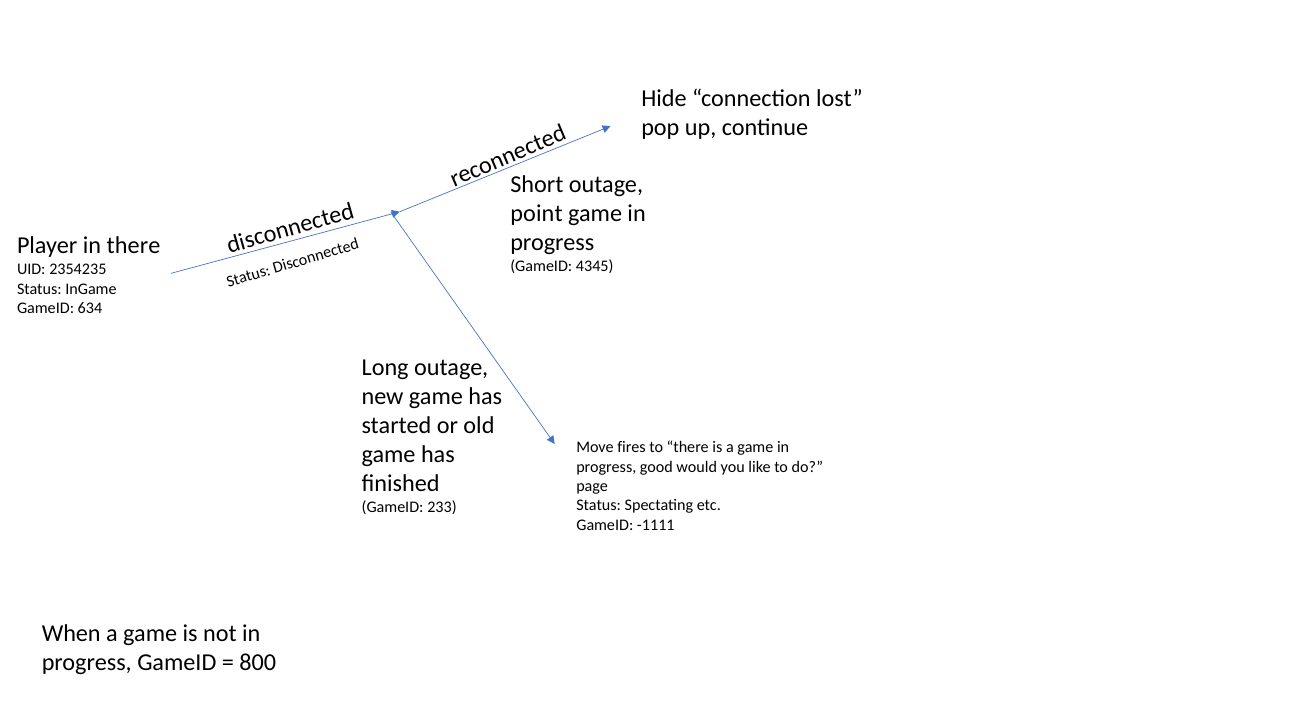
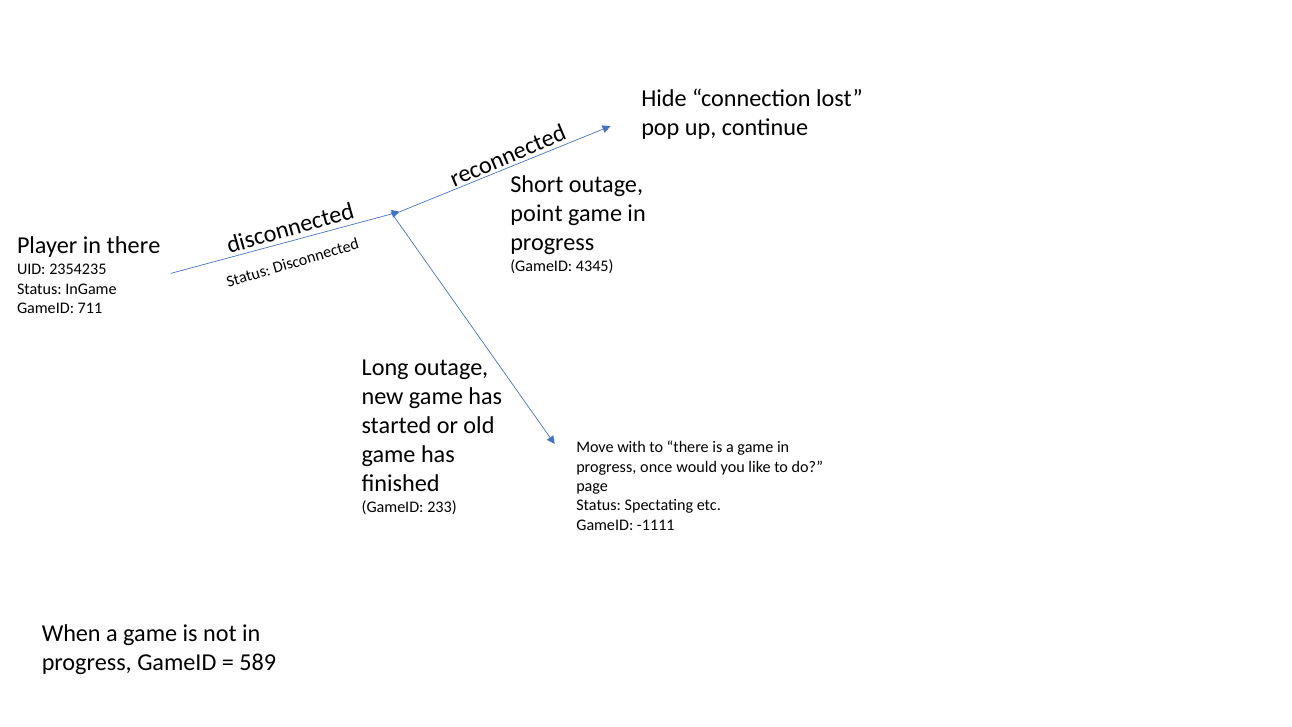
634: 634 -> 711
fires: fires -> with
good: good -> once
800: 800 -> 589
